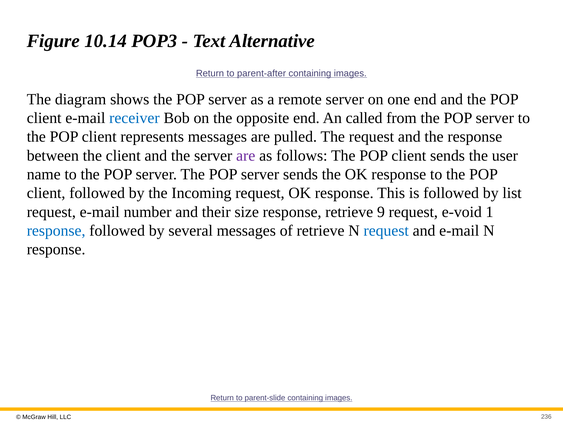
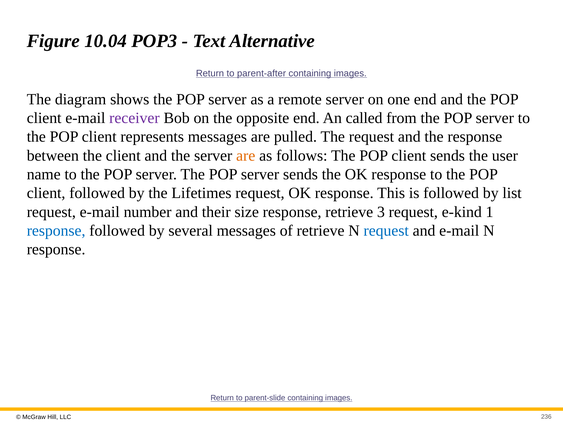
10.14: 10.14 -> 10.04
receiver colour: blue -> purple
are at (246, 156) colour: purple -> orange
Incoming: Incoming -> Lifetimes
9: 9 -> 3
e-void: e-void -> e-kind
